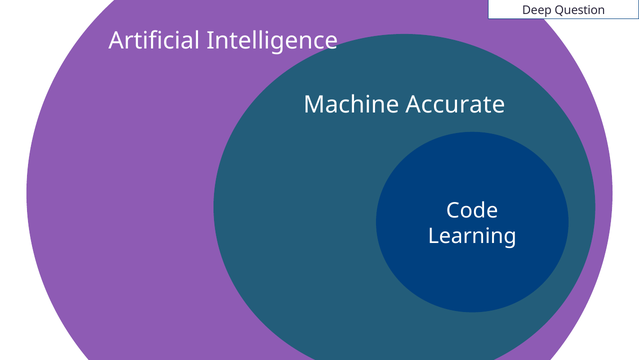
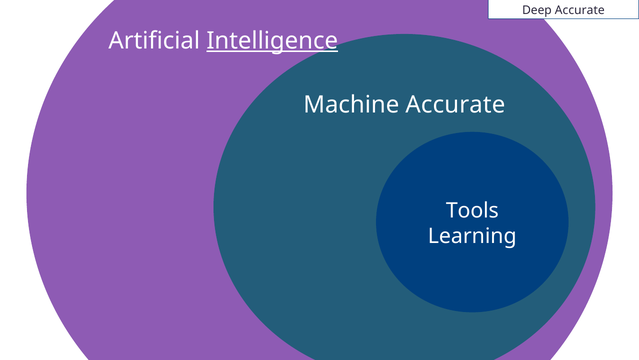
Deep Question: Question -> Accurate
Intelligence underline: none -> present
Code: Code -> Tools
